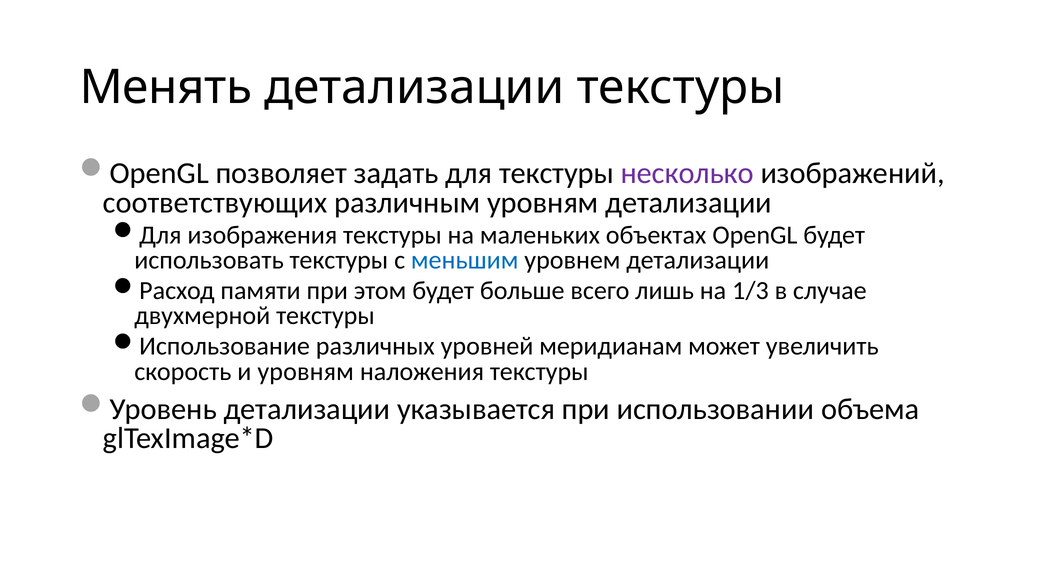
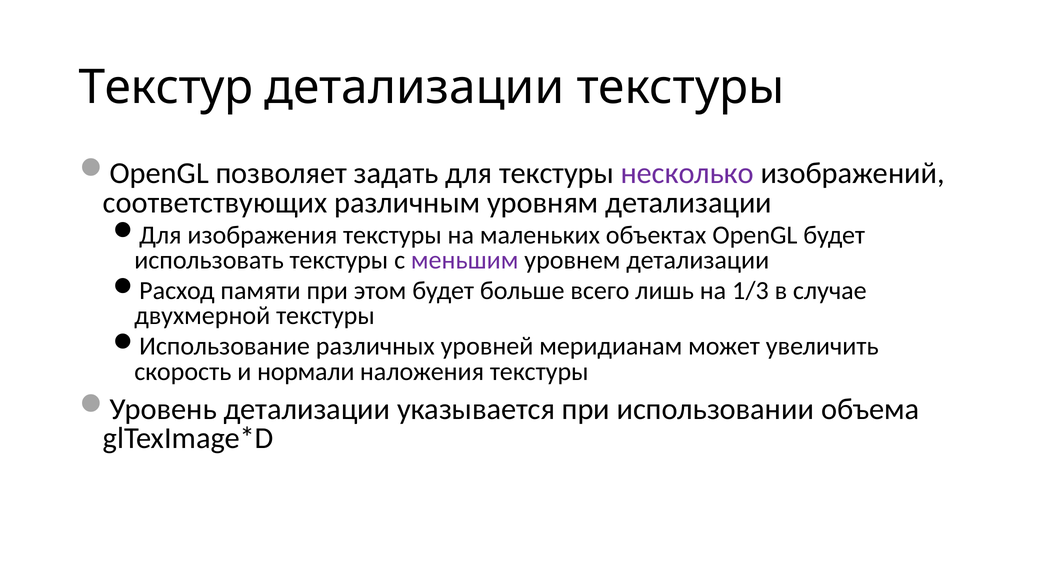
Менять: Менять -> Текстур
меньшим colour: blue -> purple
и уровням: уровням -> нормали
